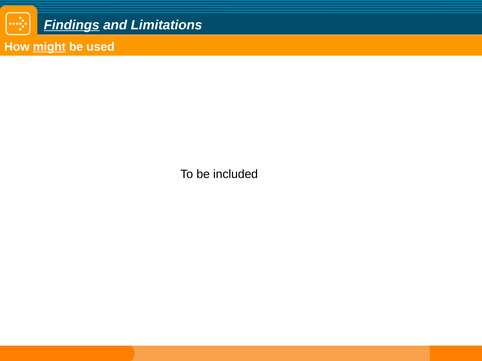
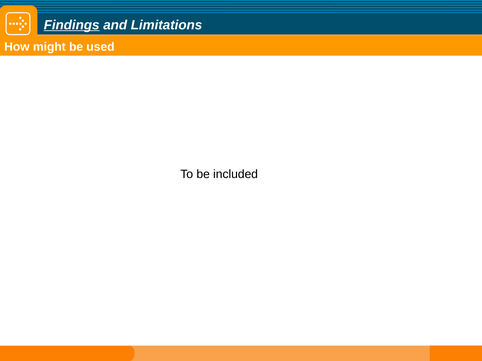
might underline: present -> none
